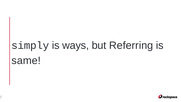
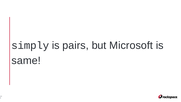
ways: ways -> pairs
Referring: Referring -> Microsoft
